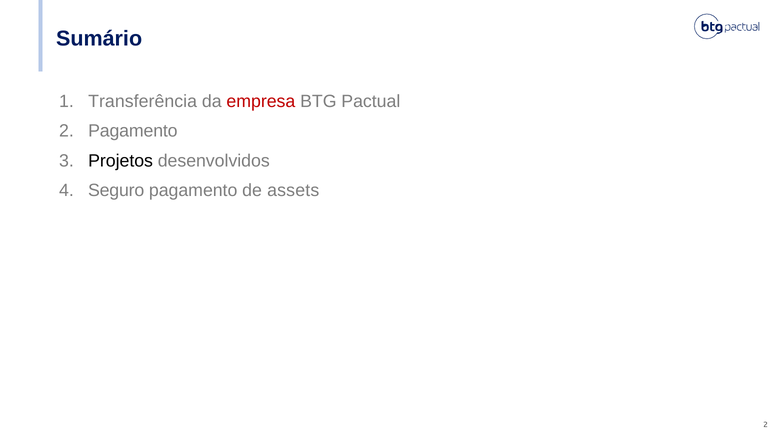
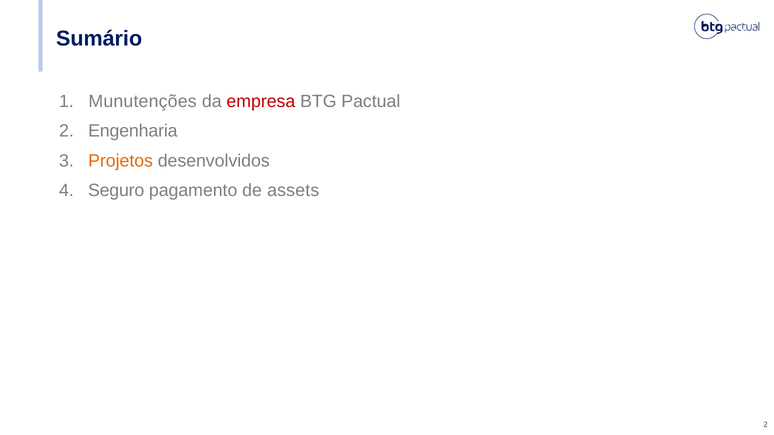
Transferência: Transferência -> Munutenções
2 Pagamento: Pagamento -> Engenharia
Projetos colour: black -> orange
